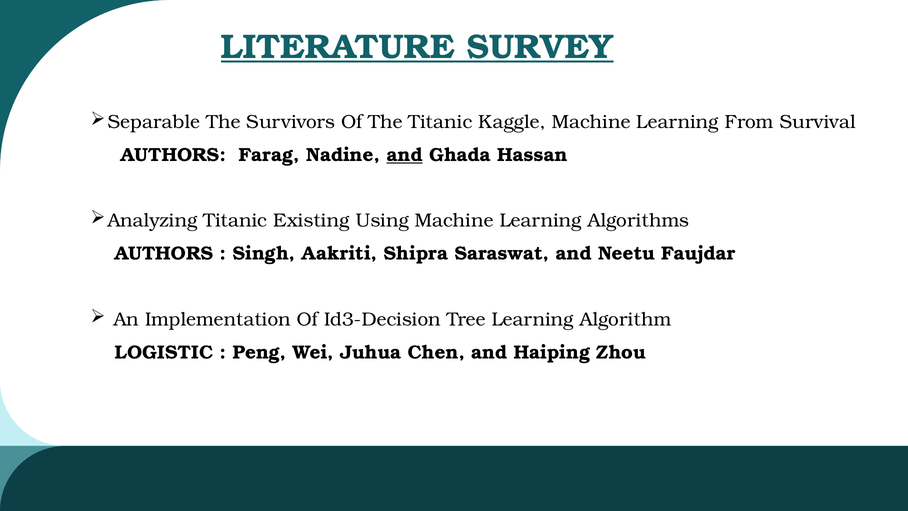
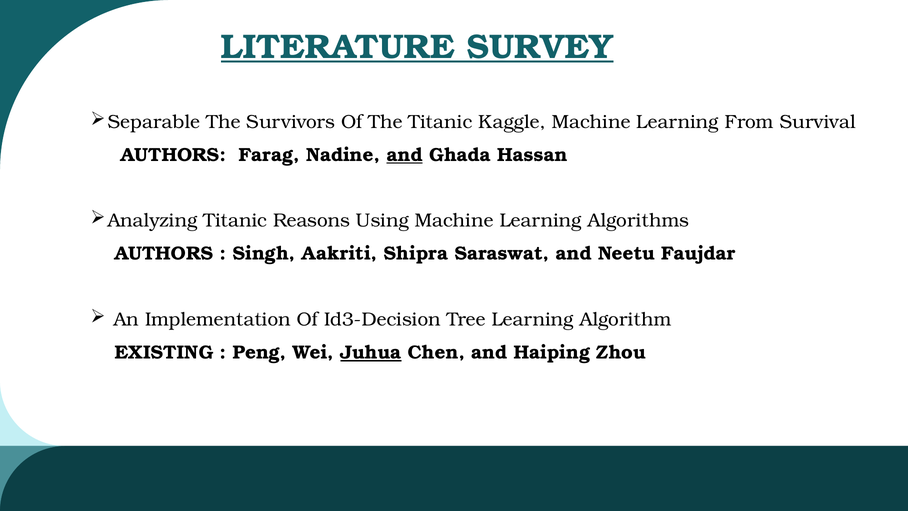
Existing: Existing -> Reasons
LOGISTIC: LOGISTIC -> EXISTING
Juhua underline: none -> present
